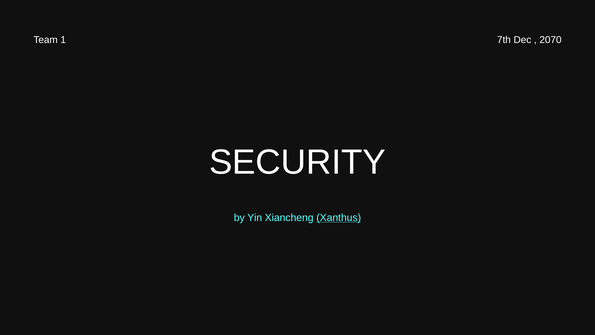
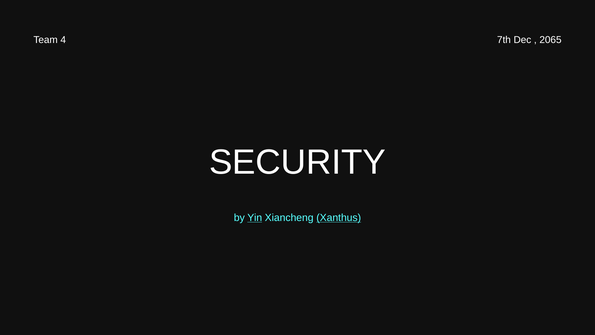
1: 1 -> 4
2070: 2070 -> 2065
Yin underline: none -> present
